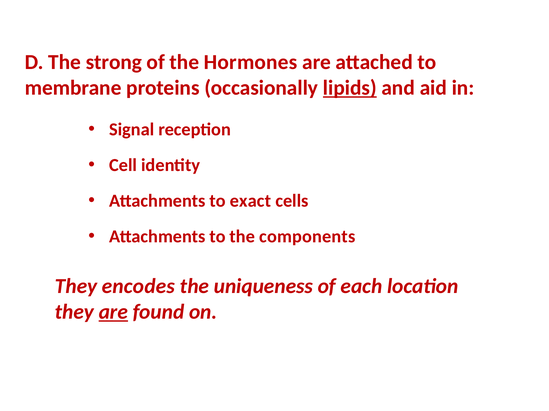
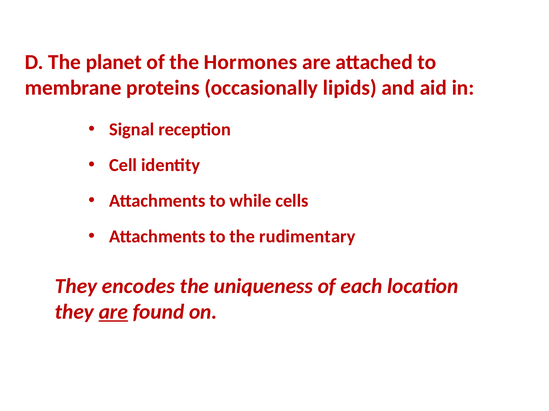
strong: strong -> planet
lipids underline: present -> none
exact: exact -> while
components: components -> rudimentary
